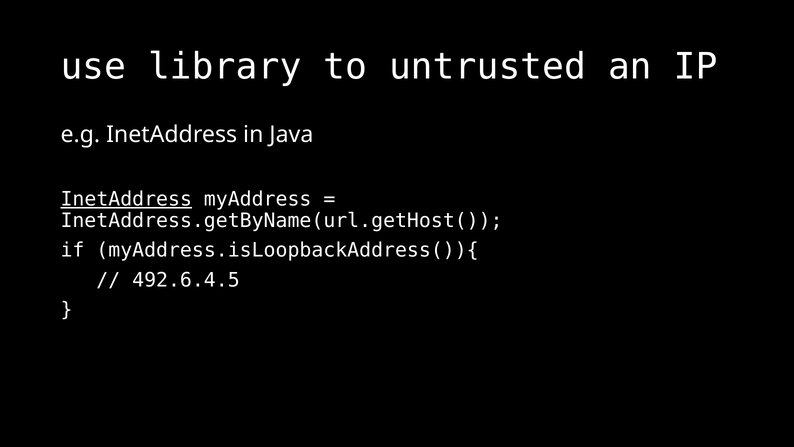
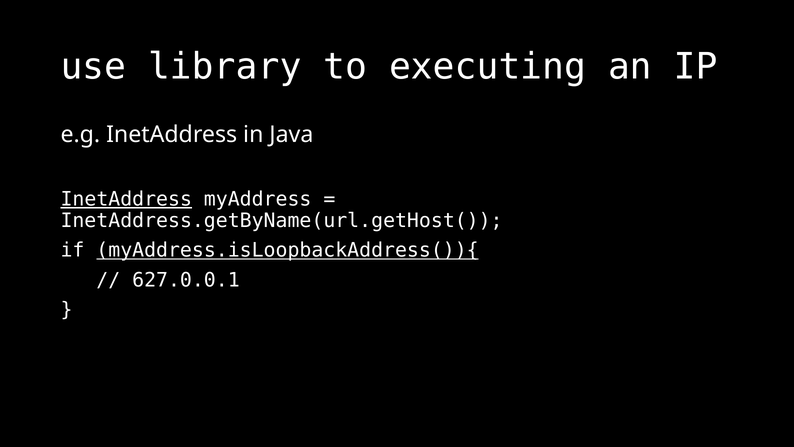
untrusted: untrusted -> executing
myAddress.isLoopbackAddress()){ underline: none -> present
492.6.4.5: 492.6.4.5 -> 627.0.0.1
